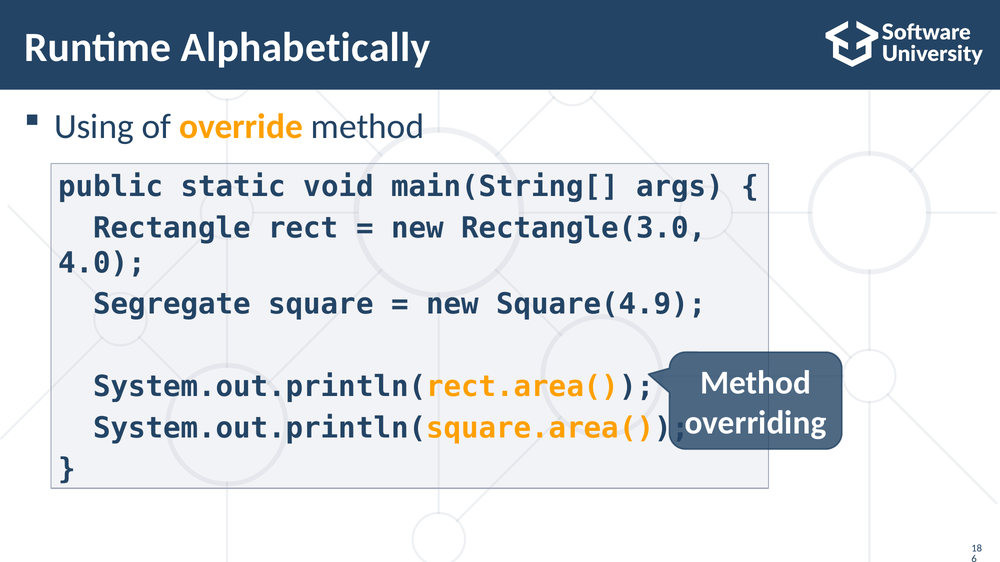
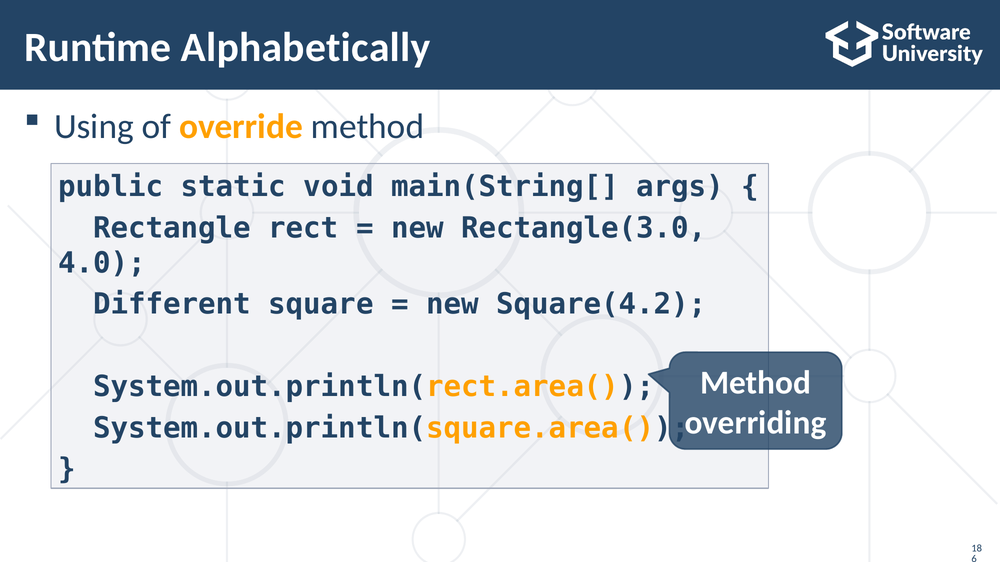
Segregate: Segregate -> Different
Square(4.9: Square(4.9 -> Square(4.2
